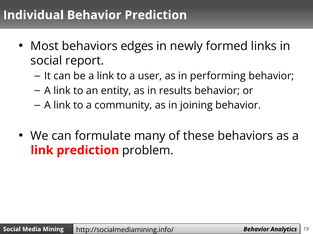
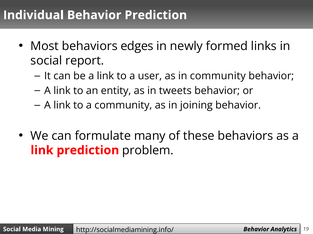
in performing: performing -> community
results: results -> tweets
